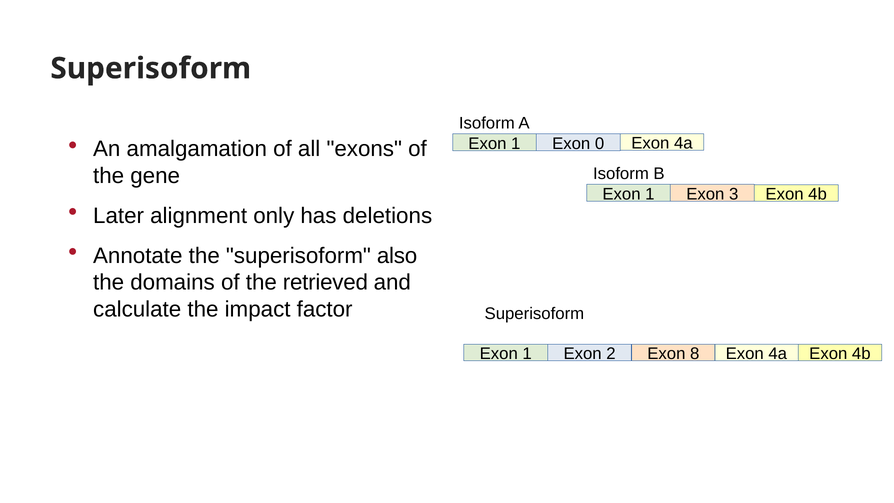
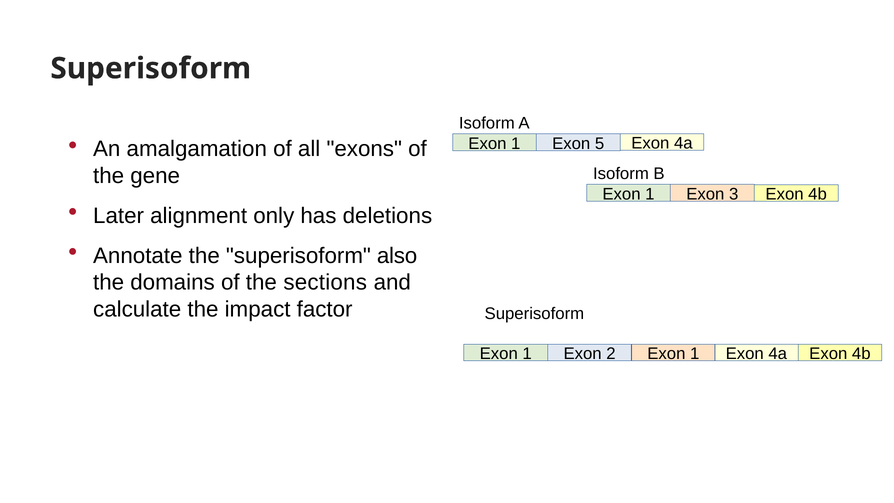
0: 0 -> 5
retrieved: retrieved -> sections
2 Exon 8: 8 -> 1
